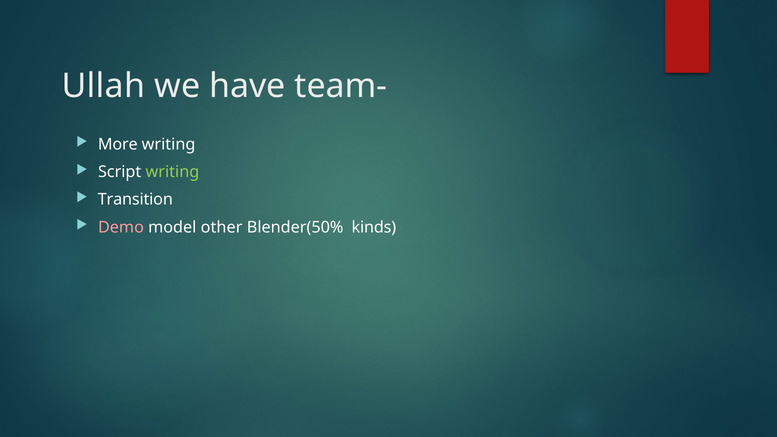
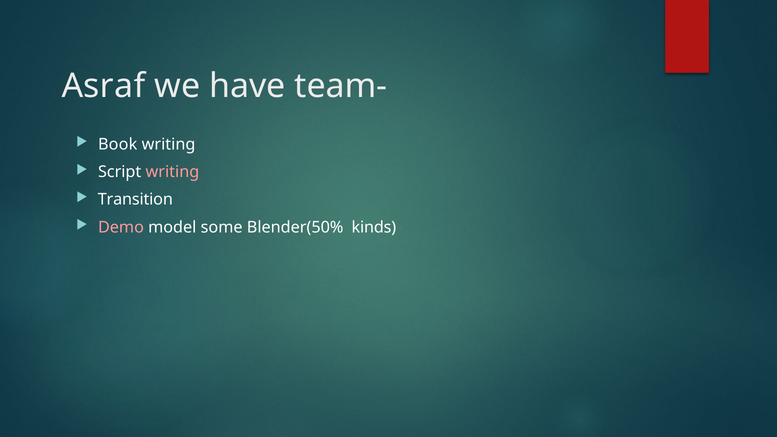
Ullah: Ullah -> Asraf
More: More -> Book
writing at (172, 172) colour: light green -> pink
other: other -> some
